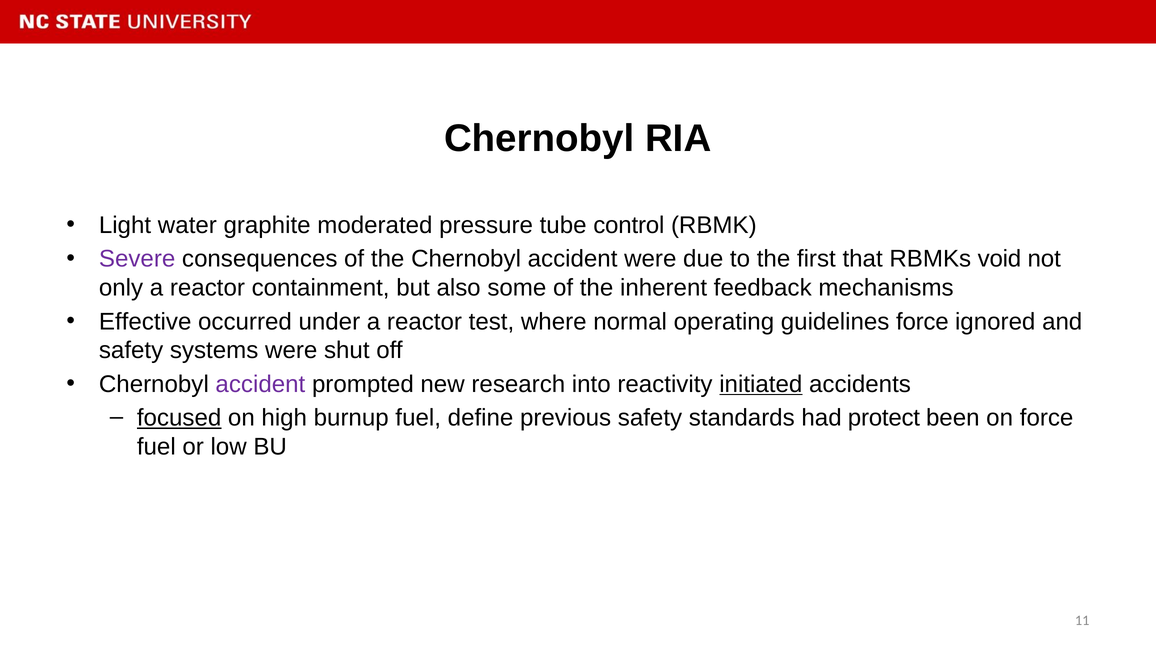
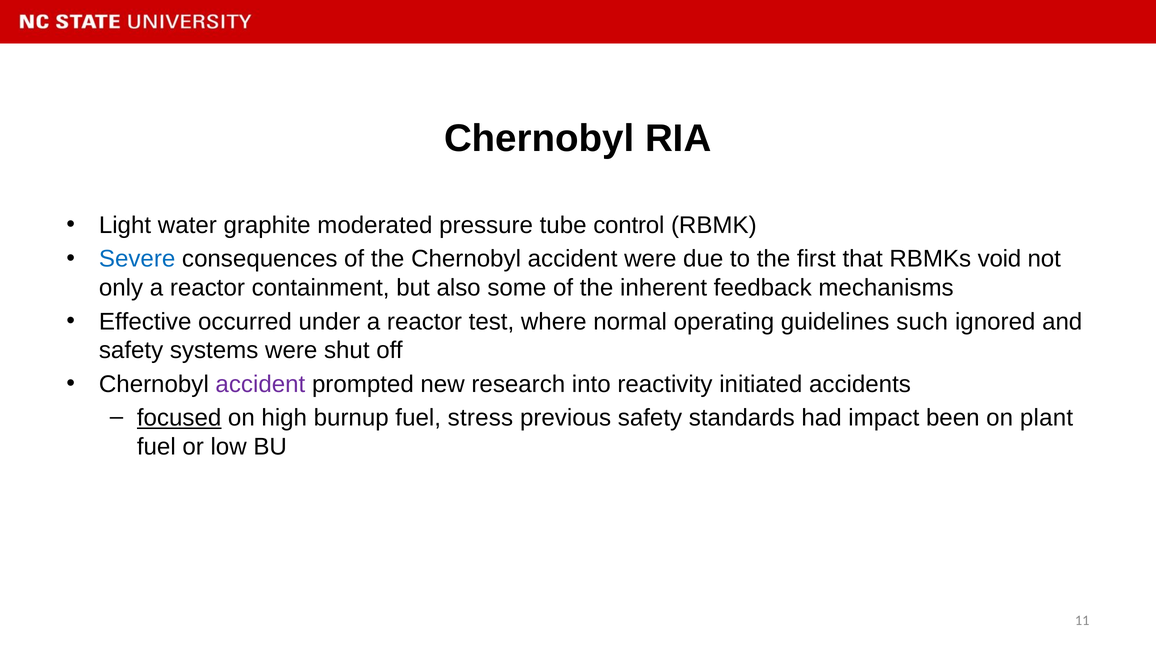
Severe colour: purple -> blue
guidelines force: force -> such
initiated underline: present -> none
define: define -> stress
protect: protect -> impact
on force: force -> plant
